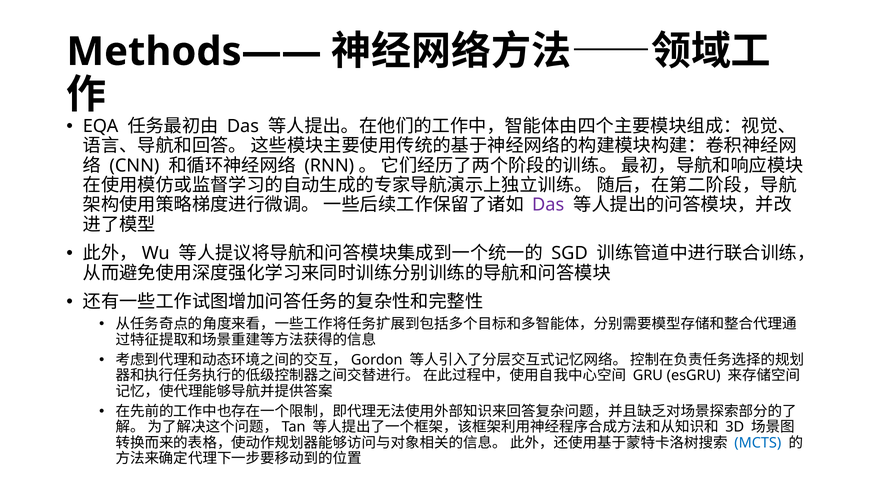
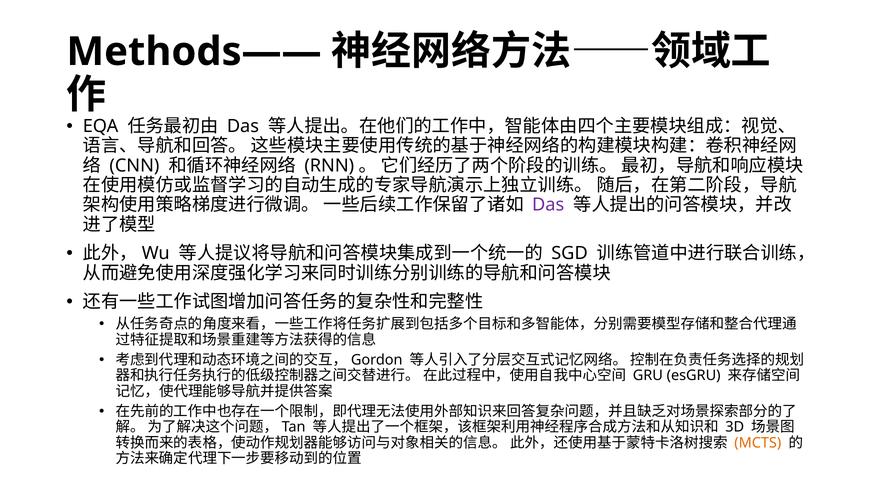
MCTS colour: blue -> orange
